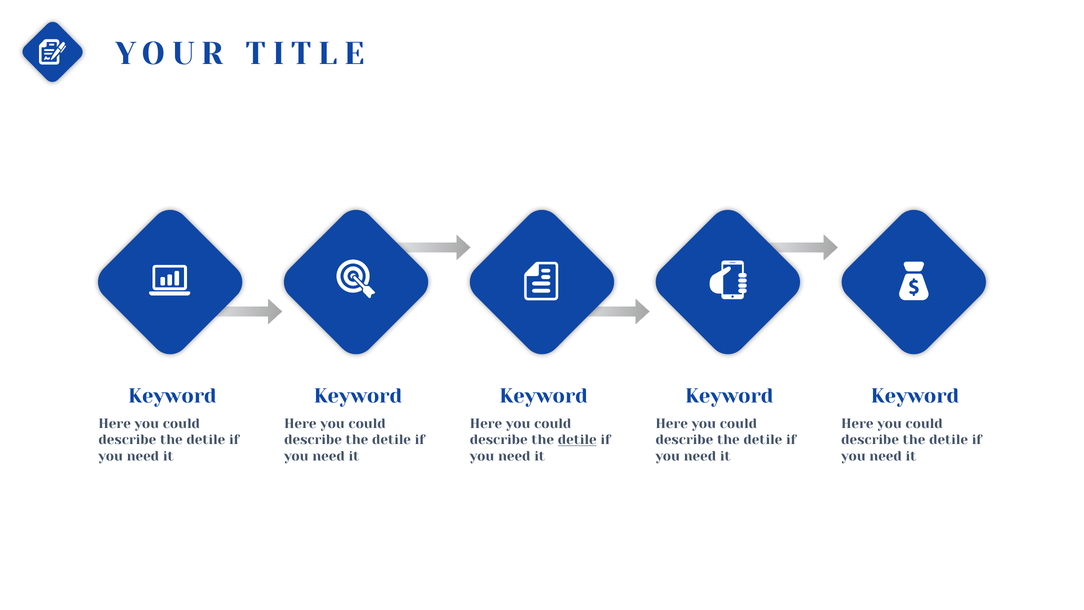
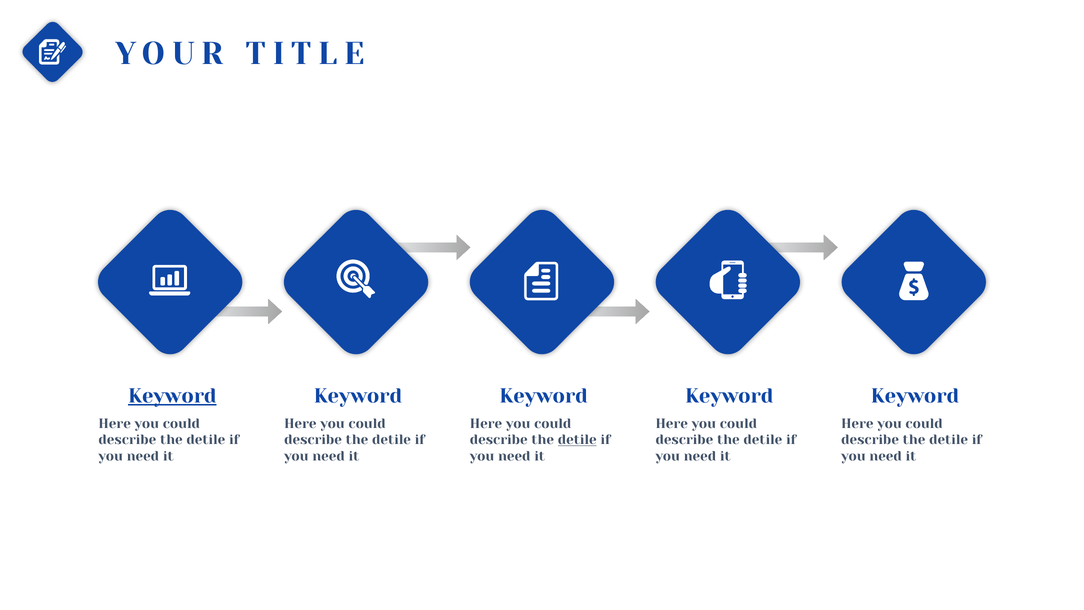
Keyword at (172, 396) underline: none -> present
